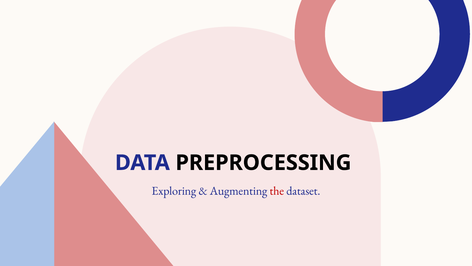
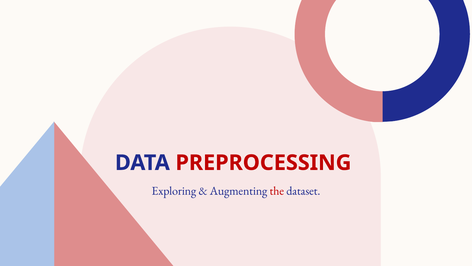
PREPROCESSING colour: black -> red
